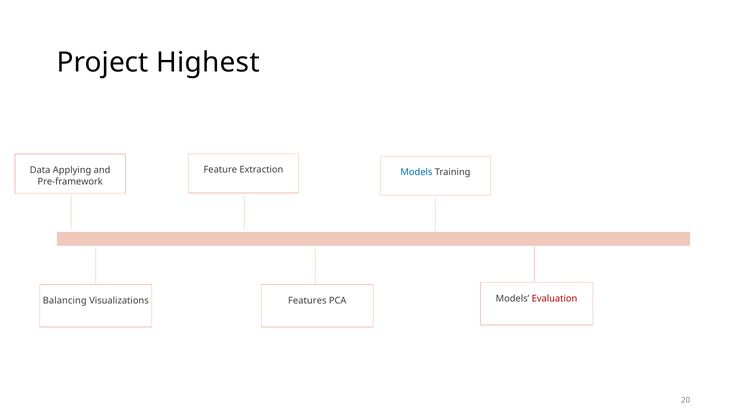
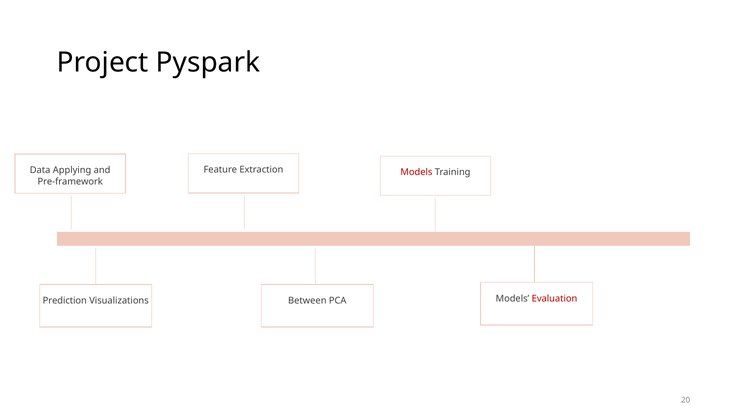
Highest: Highest -> Pyspark
Models at (416, 172) colour: blue -> red
Balancing: Balancing -> Prediction
Features: Features -> Between
